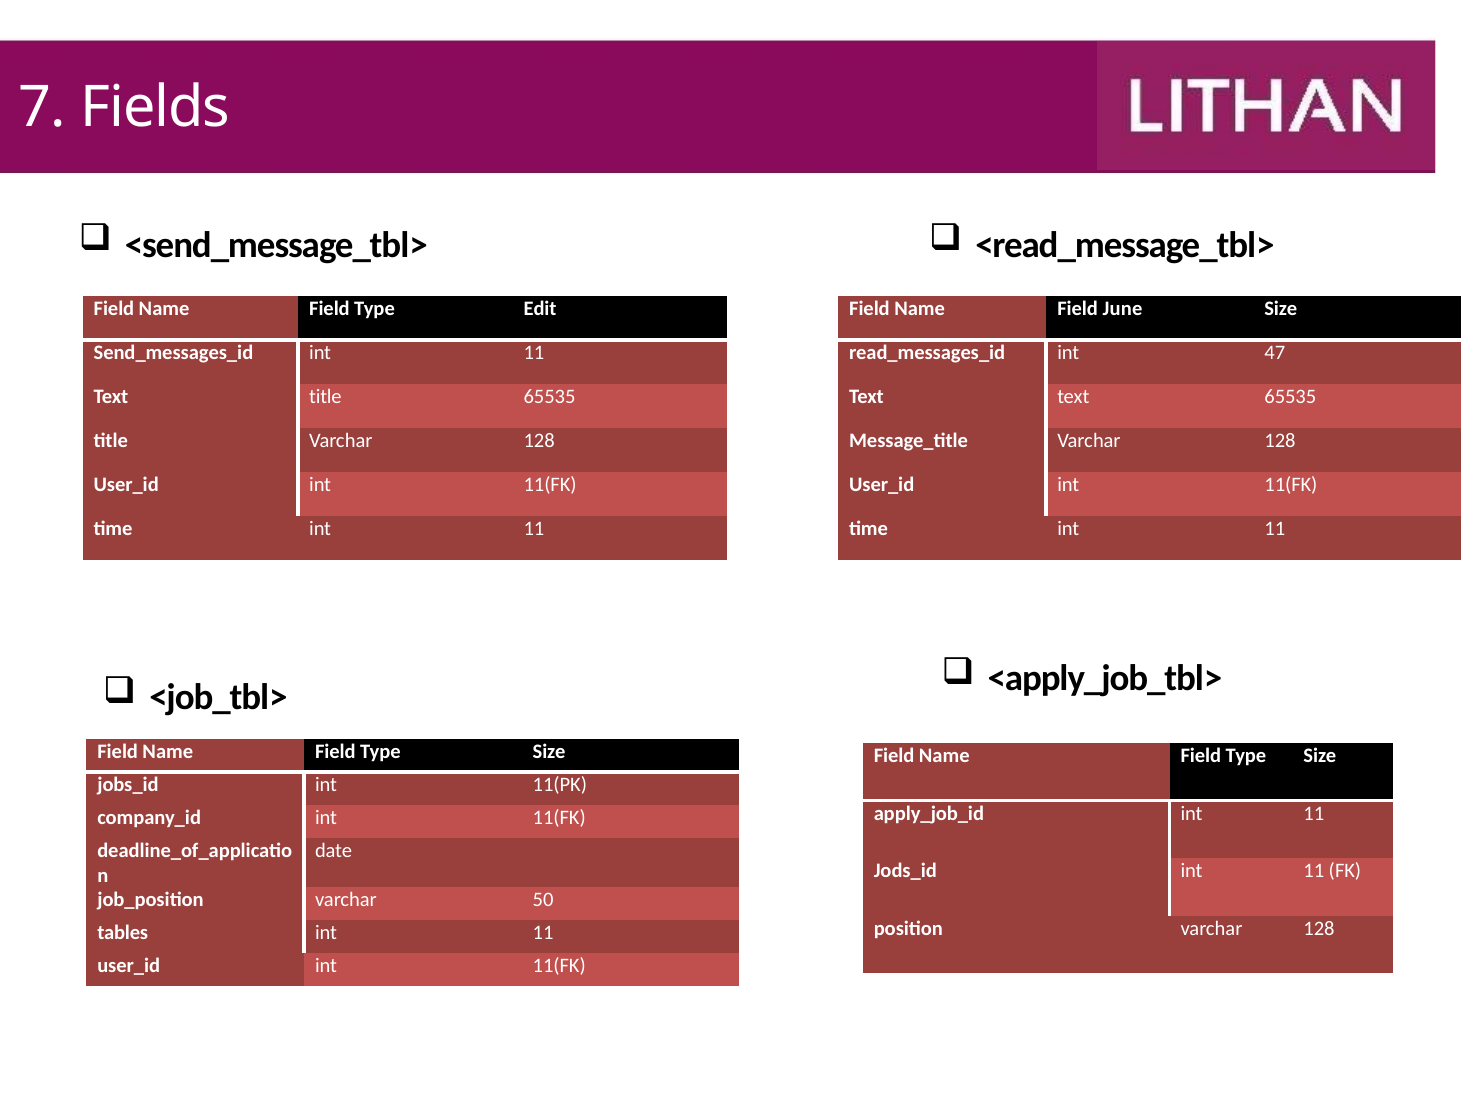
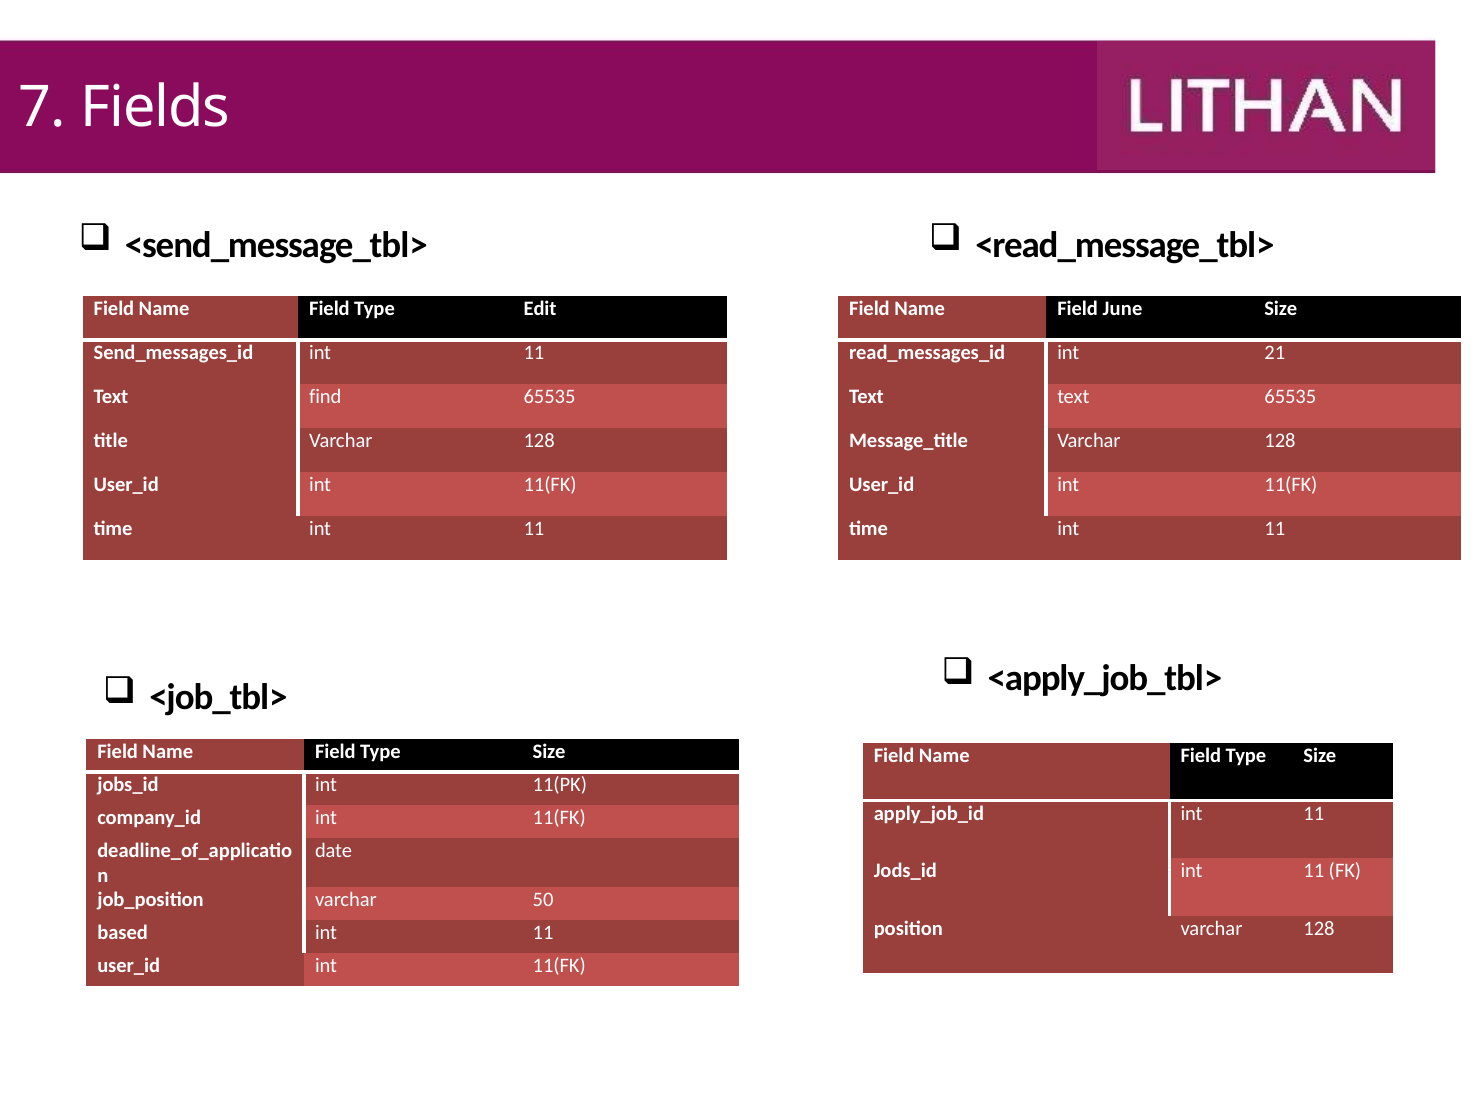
47: 47 -> 21
Text title: title -> find
tables: tables -> based
